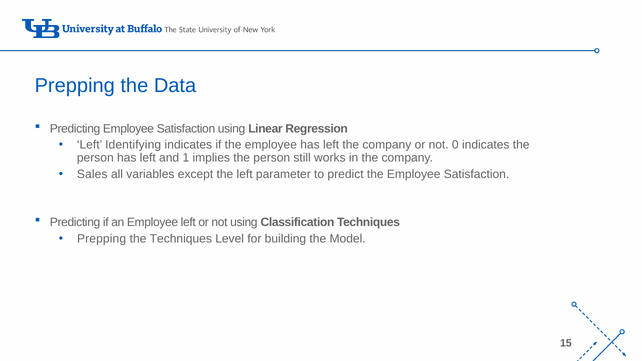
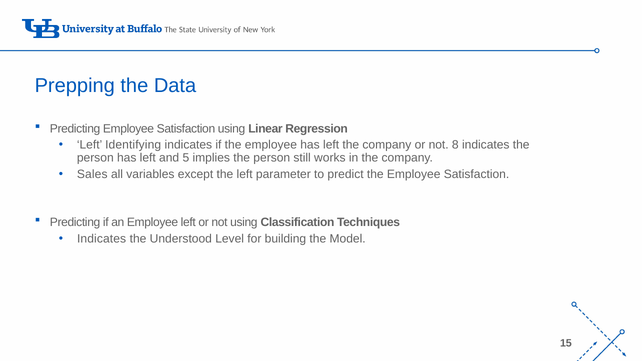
0: 0 -> 8
1: 1 -> 5
Prepping at (102, 239): Prepping -> Indicates
the Techniques: Techniques -> Understood
